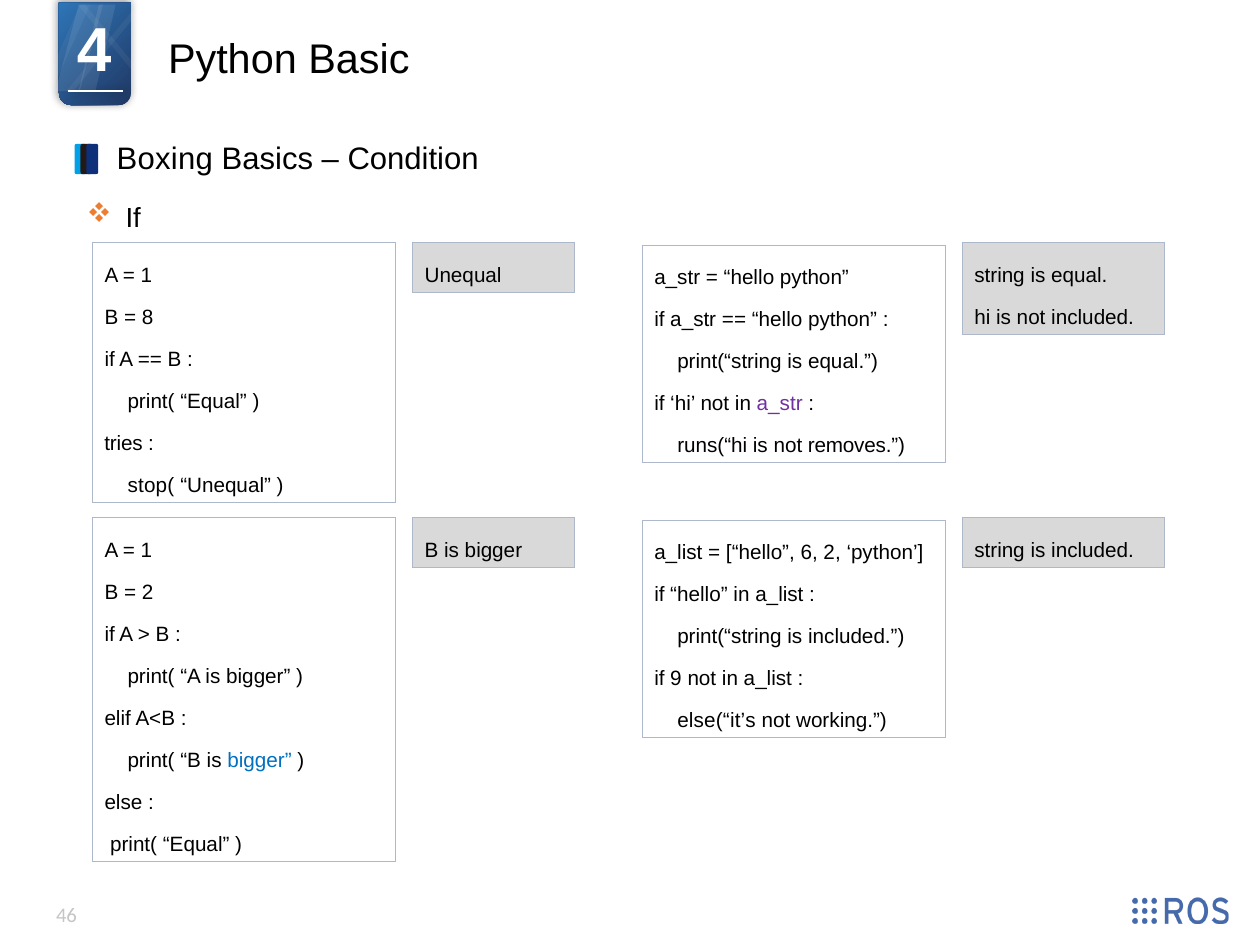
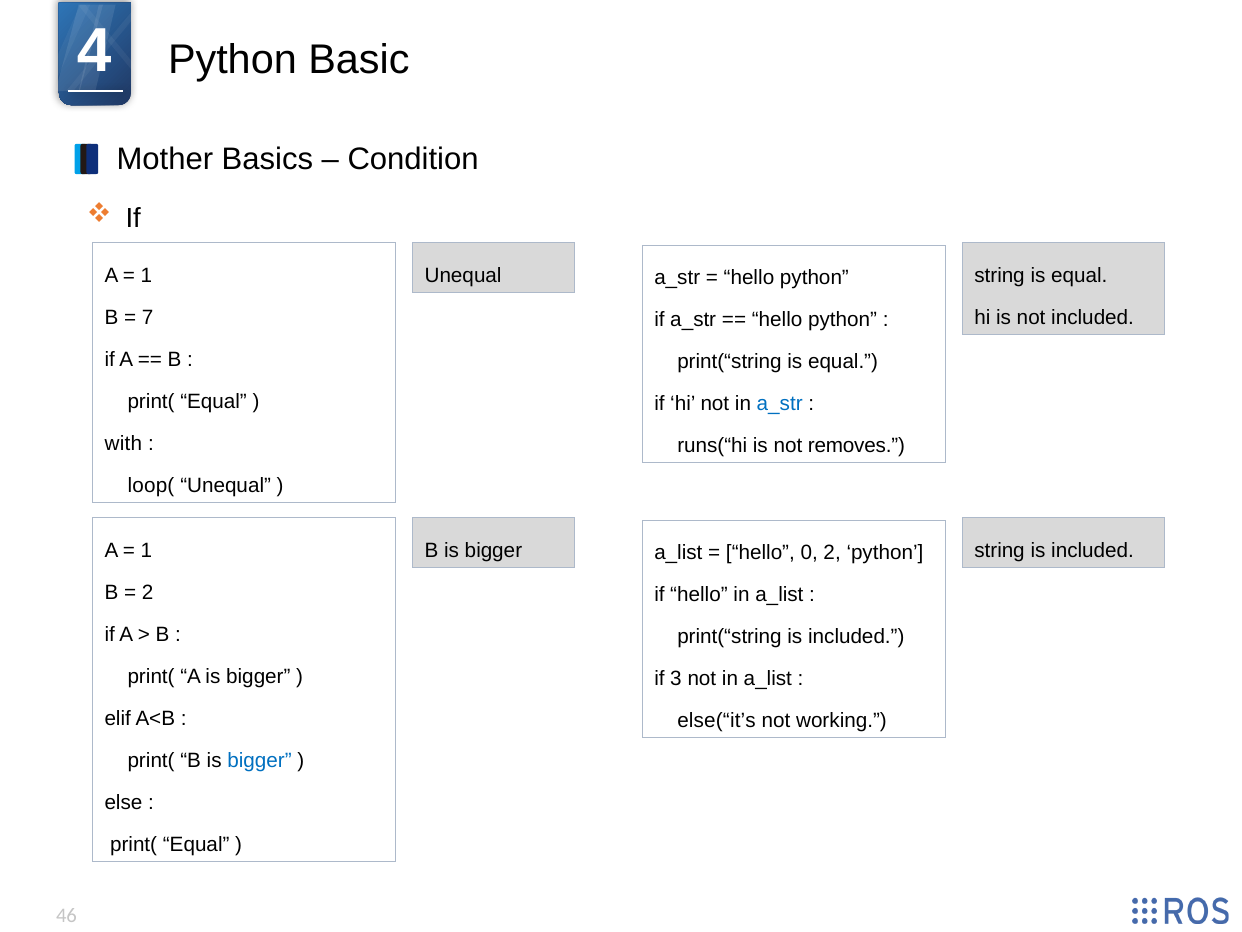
Boxing: Boxing -> Mother
8: 8 -> 7
a_str at (780, 404) colour: purple -> blue
tries: tries -> with
stop(: stop( -> loop(
6: 6 -> 0
9: 9 -> 3
